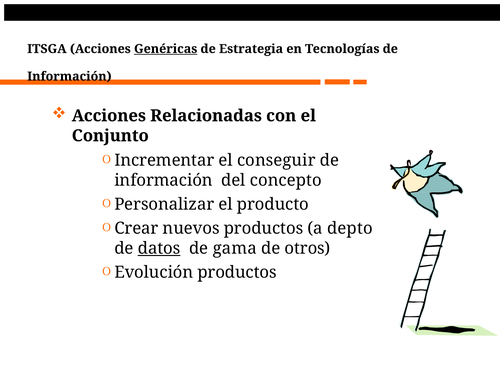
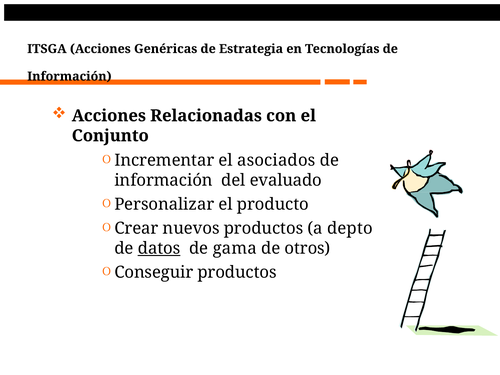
Genéricas underline: present -> none
conseguir: conseguir -> asociados
concepto: concepto -> evaluado
Evolución: Evolución -> Conseguir
